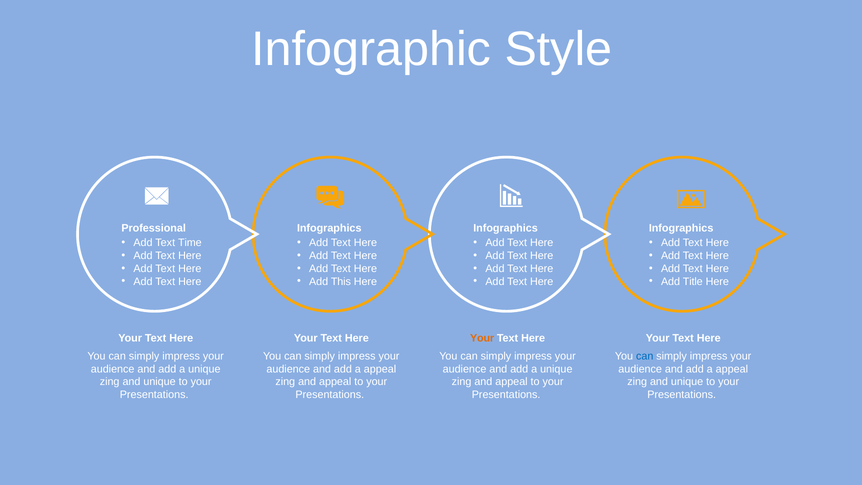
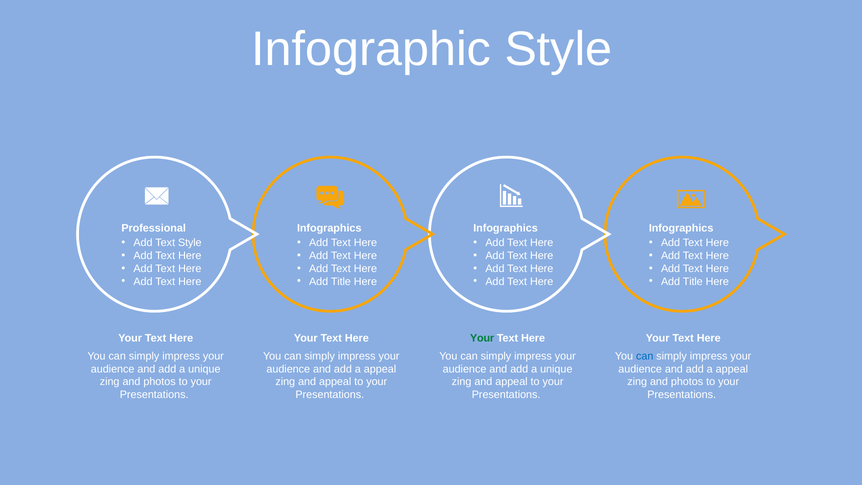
Text Time: Time -> Style
This at (341, 281): This -> Title
Your at (482, 338) colour: orange -> green
unique at (160, 382): unique -> photos
unique at (687, 382): unique -> photos
